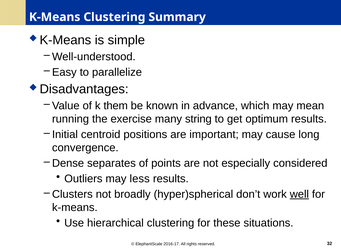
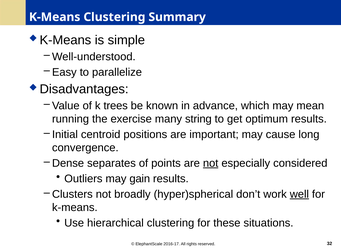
them: them -> trees
not at (211, 164) underline: none -> present
less: less -> gain
